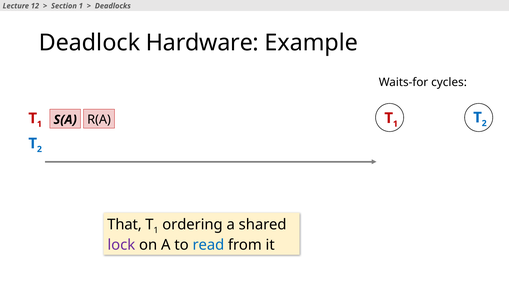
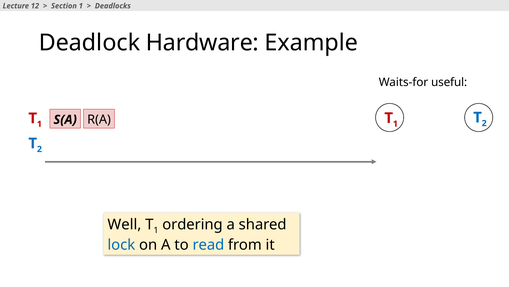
cycles: cycles -> useful
That: That -> Well
lock colour: purple -> blue
